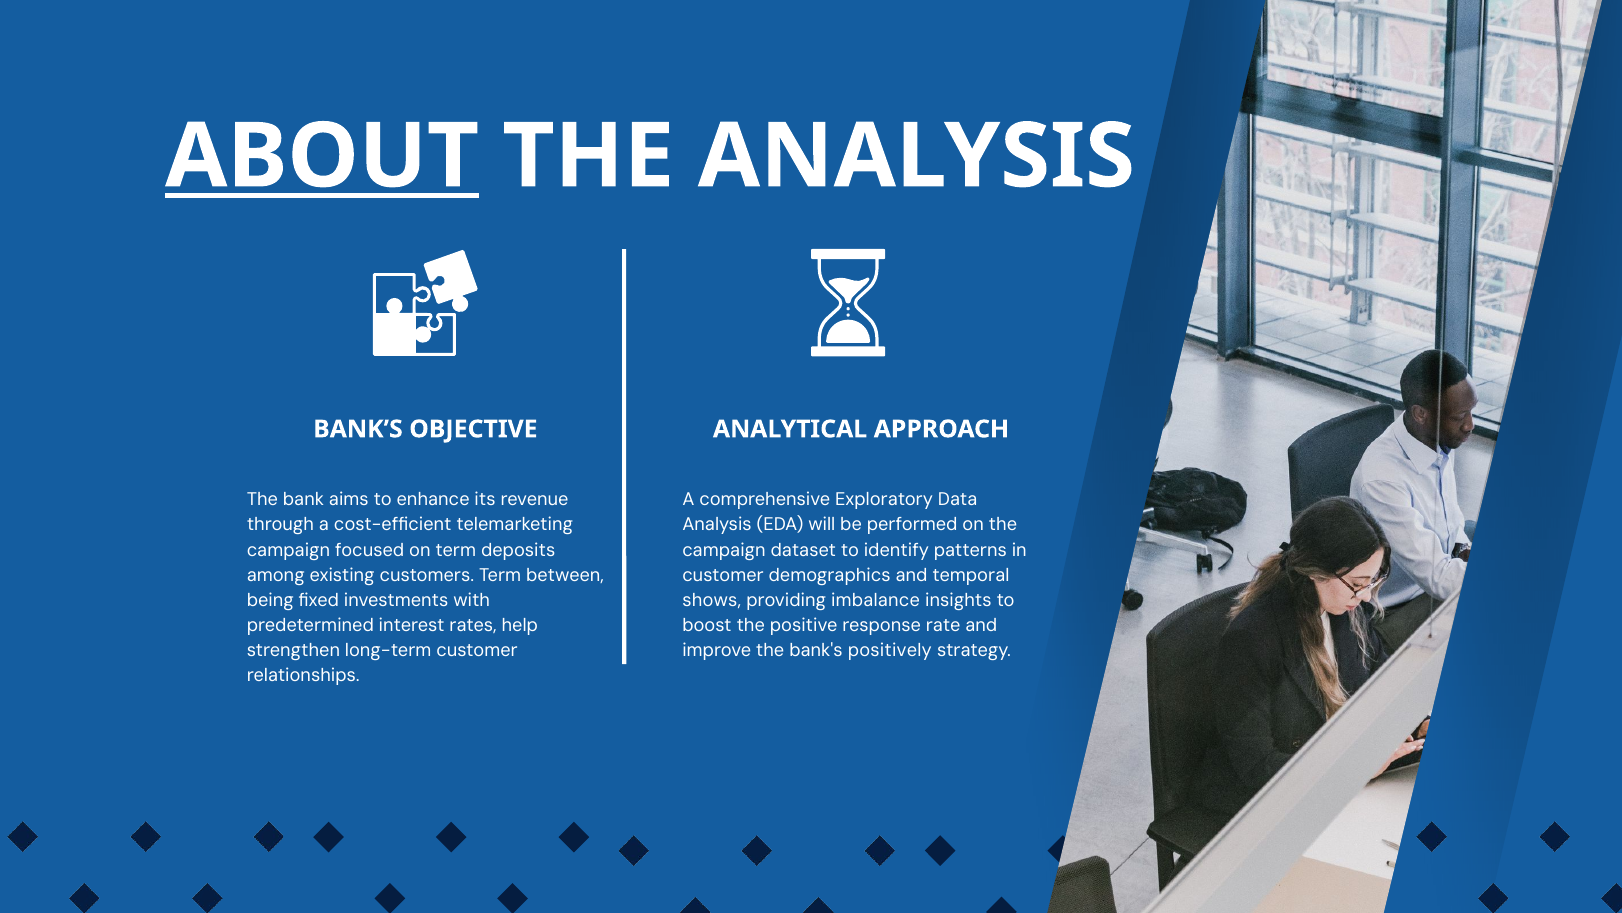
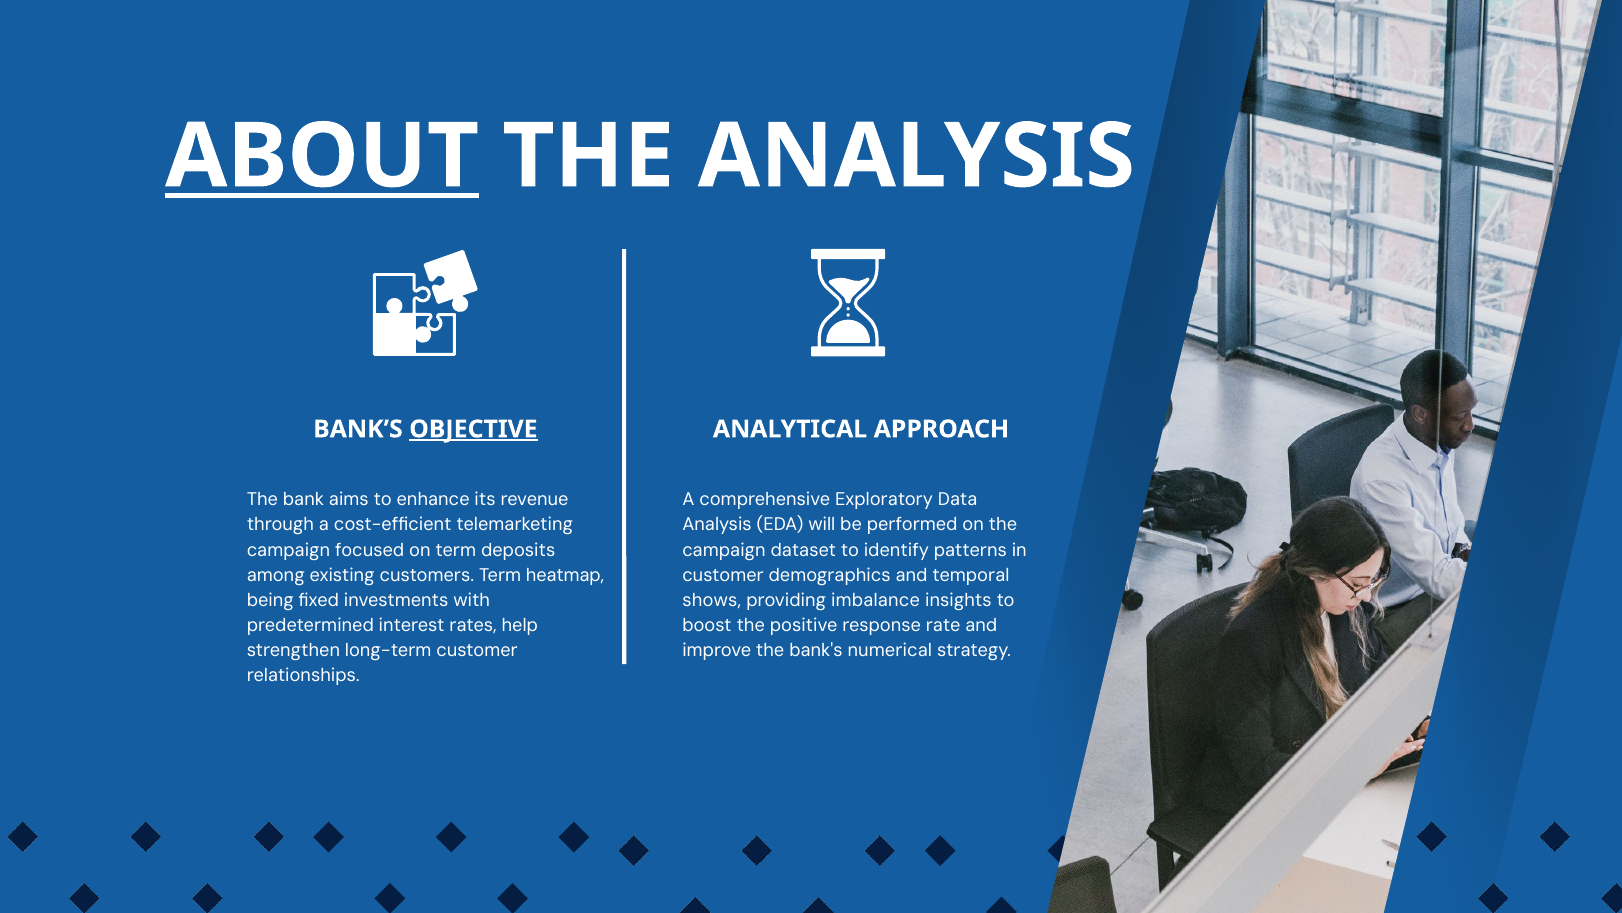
OBJECTIVE underline: none -> present
between: between -> heatmap
positively: positively -> numerical
